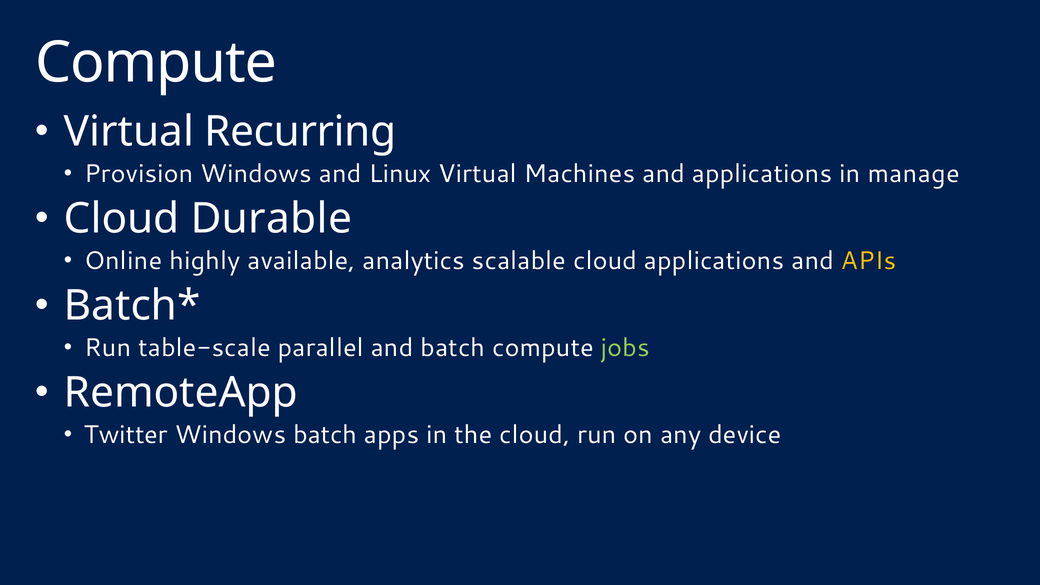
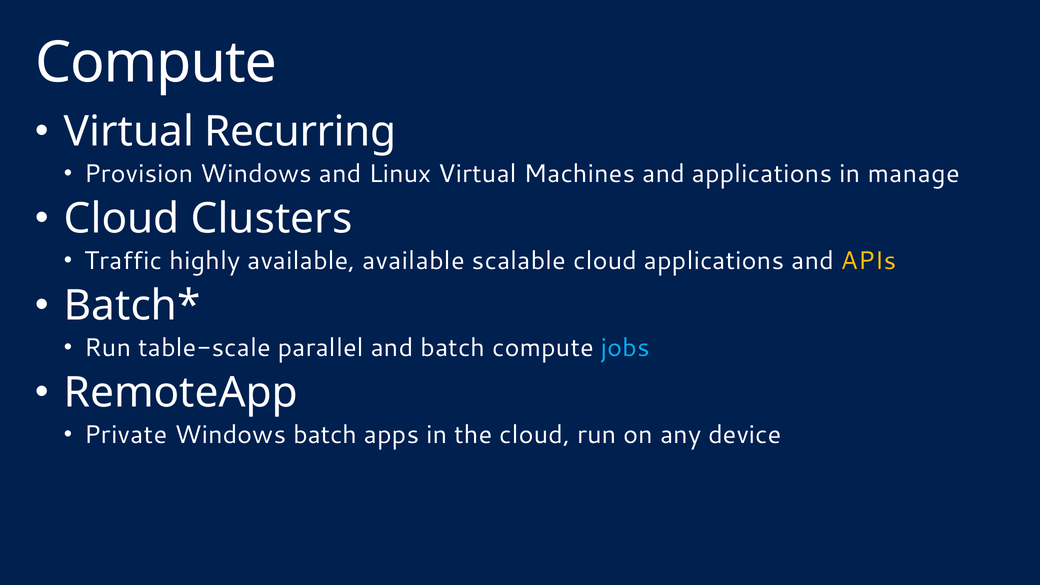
Durable: Durable -> Clusters
Online: Online -> Traffic
available analytics: analytics -> available
jobs colour: light green -> light blue
Twitter: Twitter -> Private
